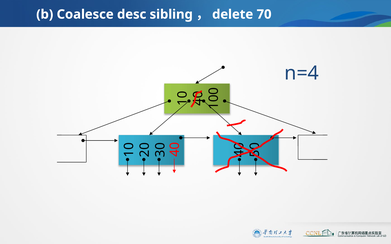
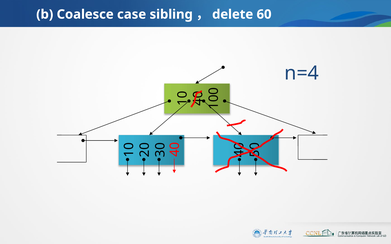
desc: desc -> case
70: 70 -> 60
